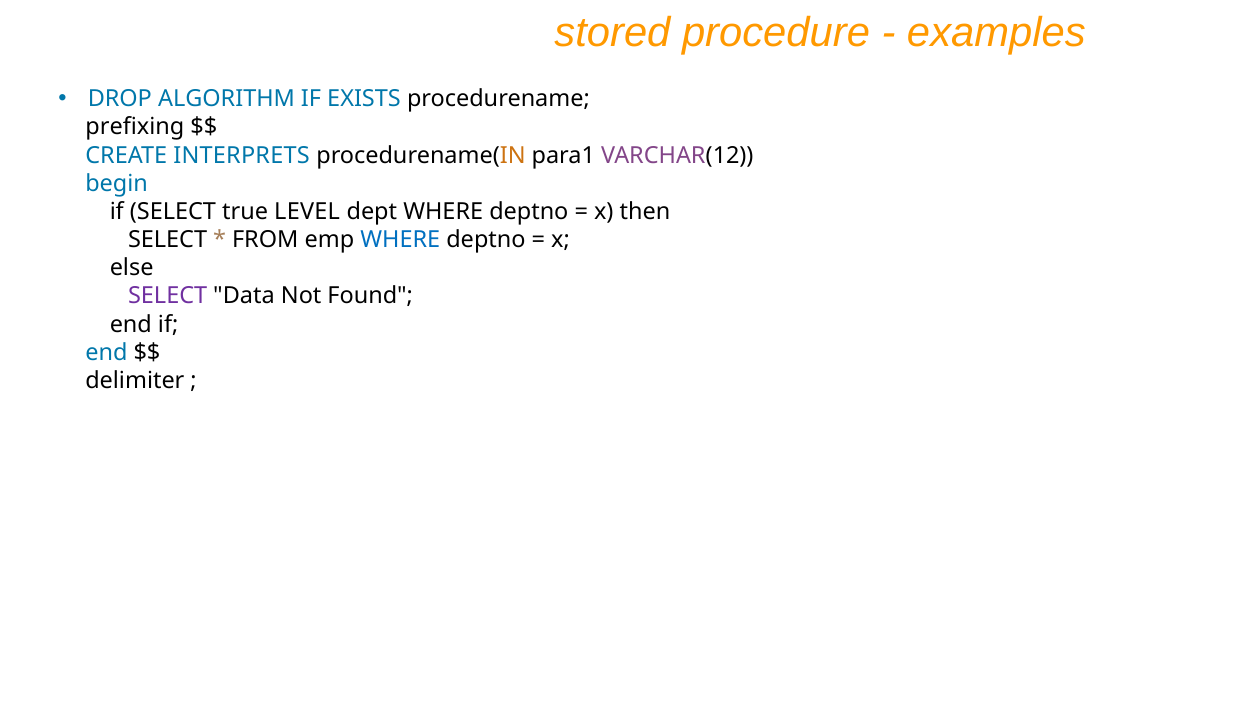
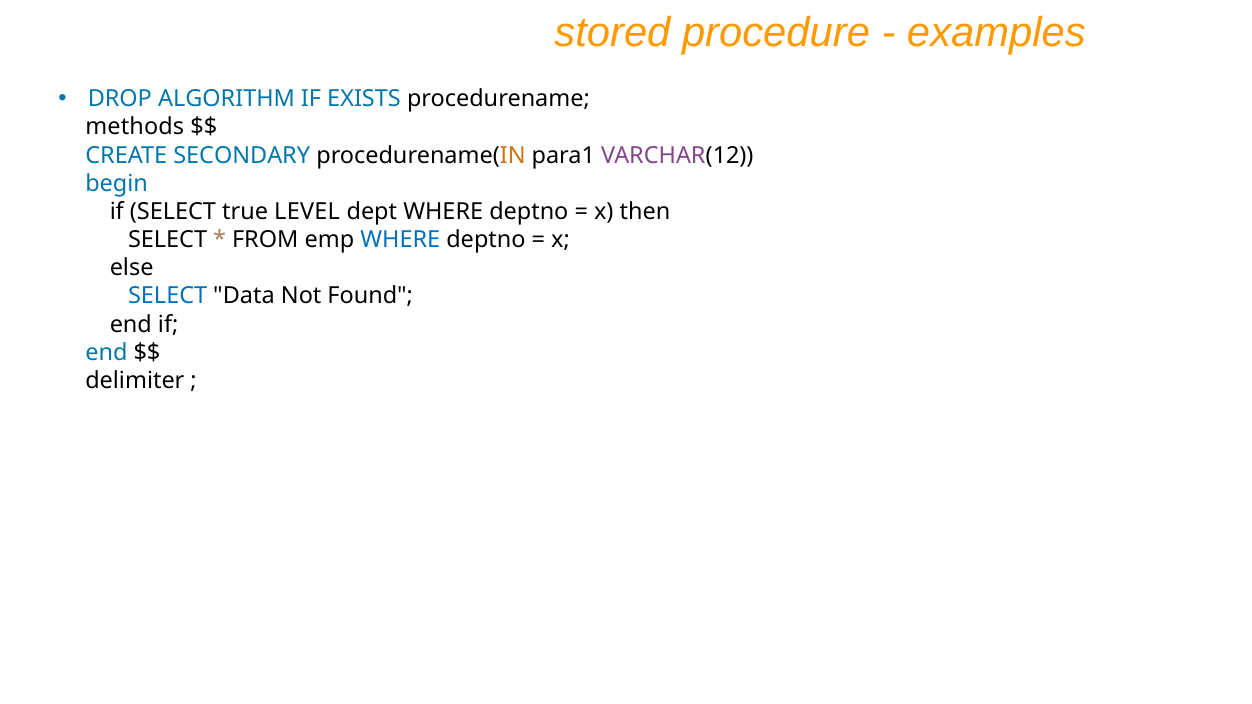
prefixing: prefixing -> methods
INTERPRETS: INTERPRETS -> SECONDARY
SELECT at (168, 296) colour: purple -> blue
